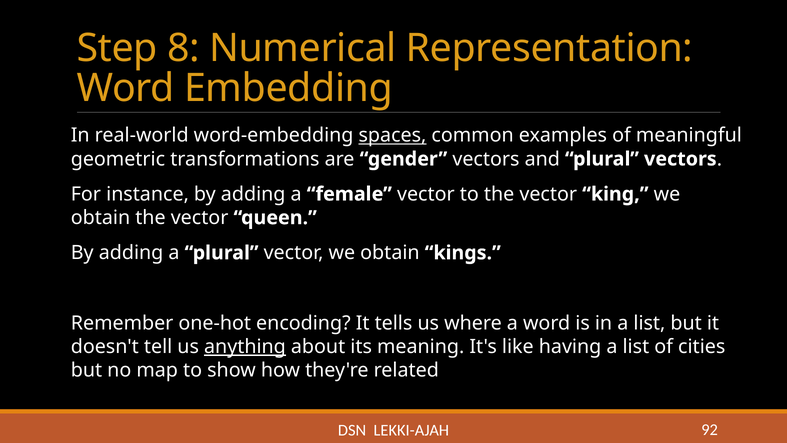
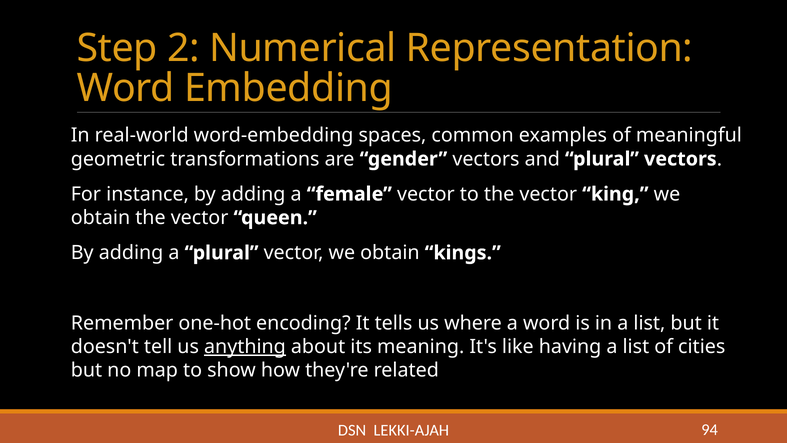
8: 8 -> 2
spaces underline: present -> none
92: 92 -> 94
